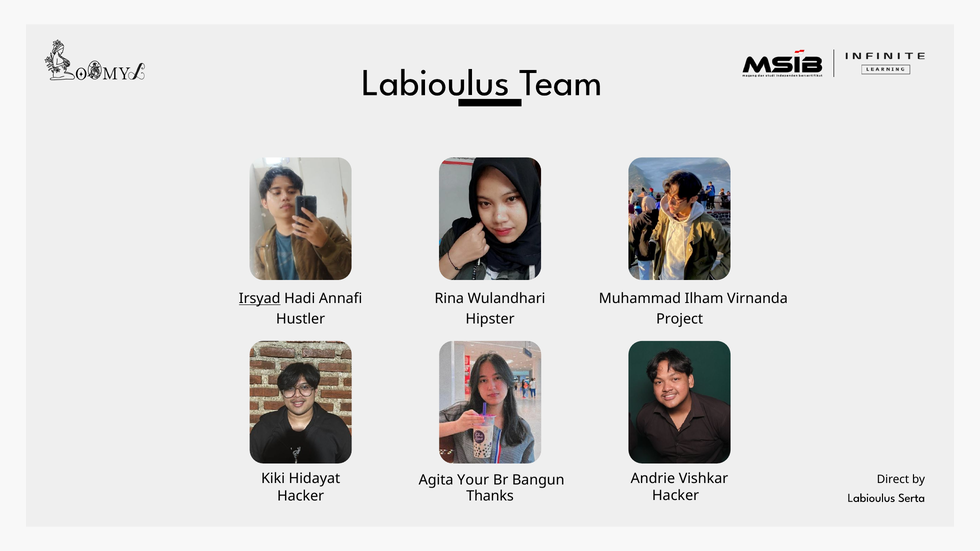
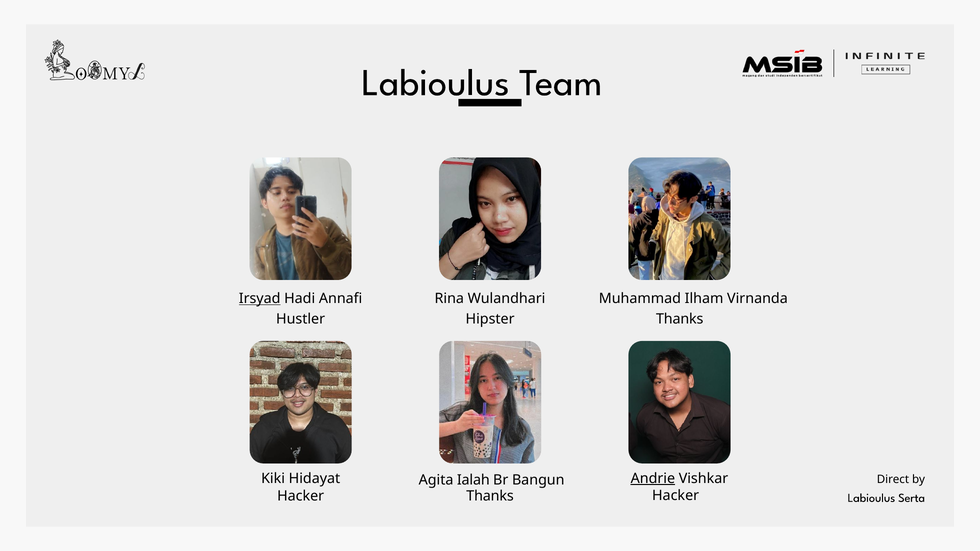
Hipster Project: Project -> Thanks
Your: Your -> Ialah
Andrie underline: none -> present
